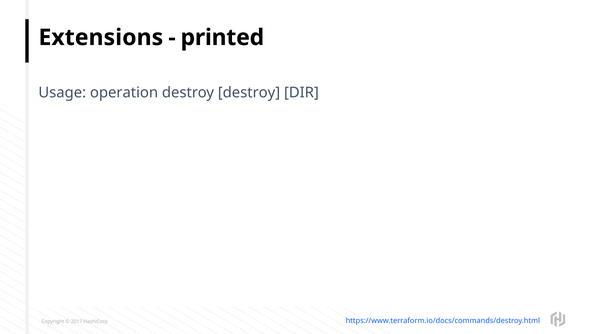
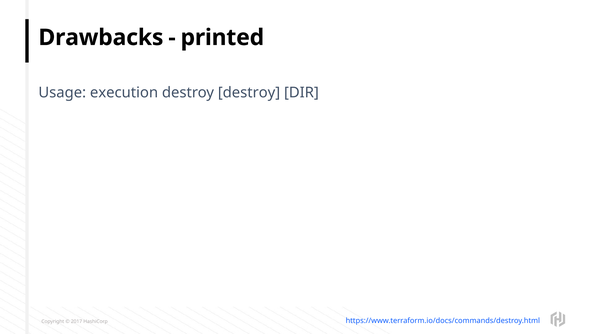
Extensions: Extensions -> Drawbacks
operation: operation -> execution
